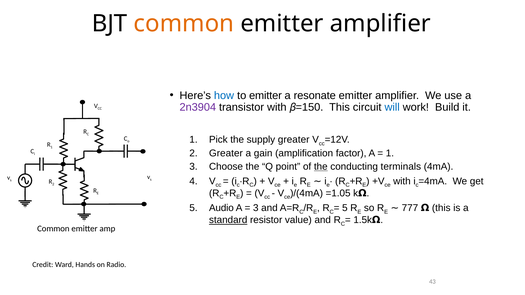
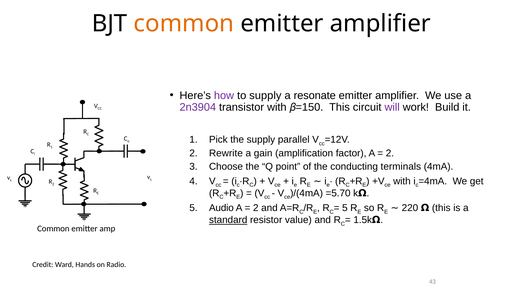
how colour: blue -> purple
to emitter: emitter -> supply
will colour: blue -> purple
supply greater: greater -> parallel
Greater at (226, 153): Greater -> Rewrite
1 at (390, 153): 1 -> 2
the at (321, 167) underline: present -> none
=1.05: =1.05 -> =5.70
3 at (256, 208): 3 -> 2
777: 777 -> 220
